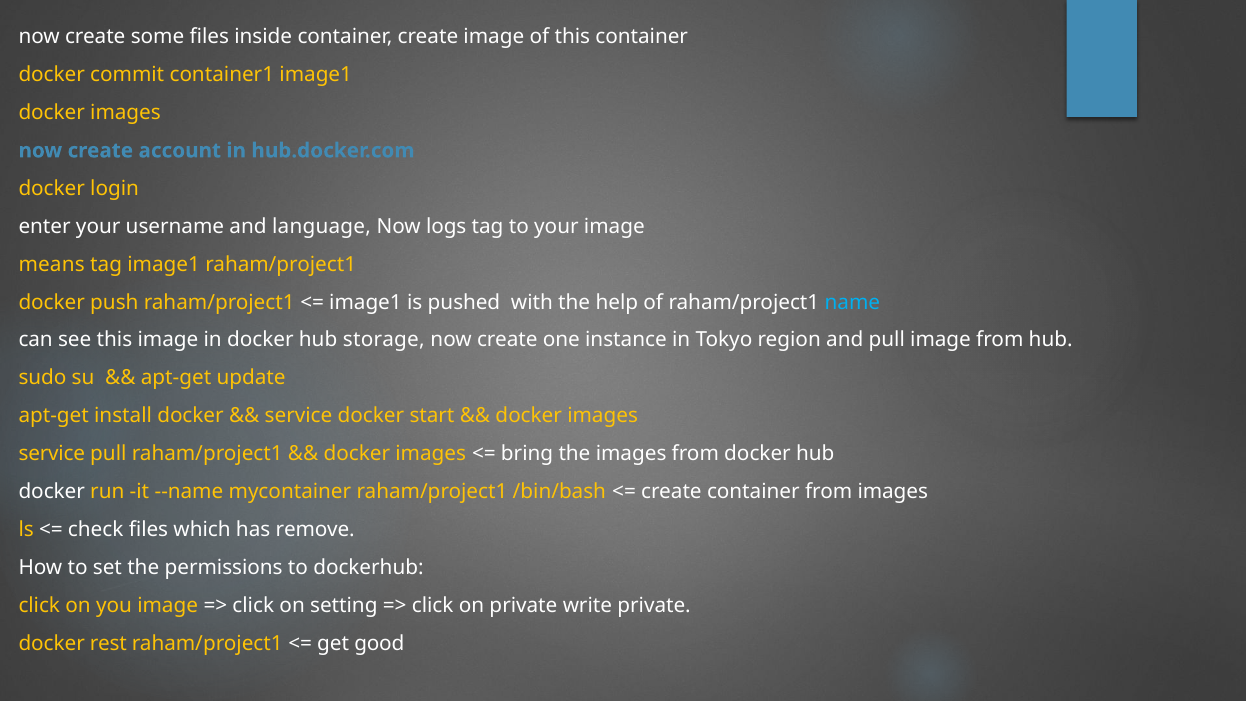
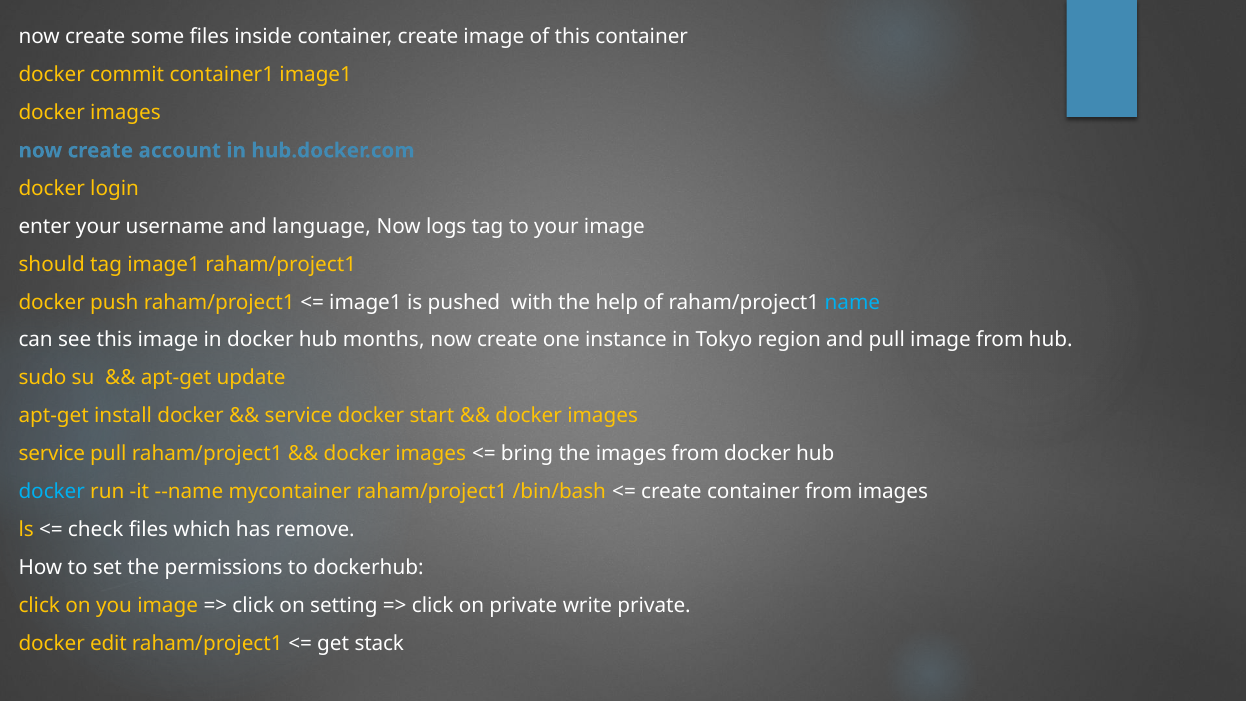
means: means -> should
storage: storage -> months
docker at (52, 492) colour: white -> light blue
rest: rest -> edit
good: good -> stack
